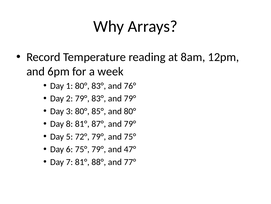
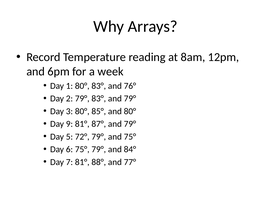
8: 8 -> 9
47°: 47° -> 84°
